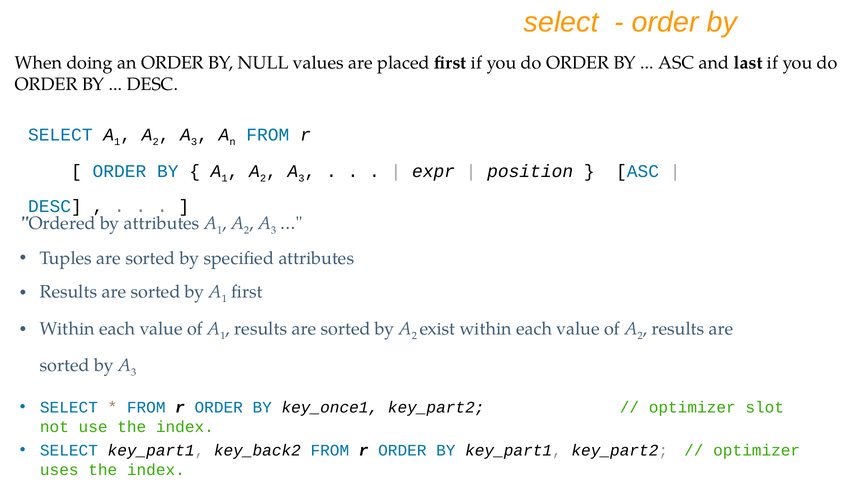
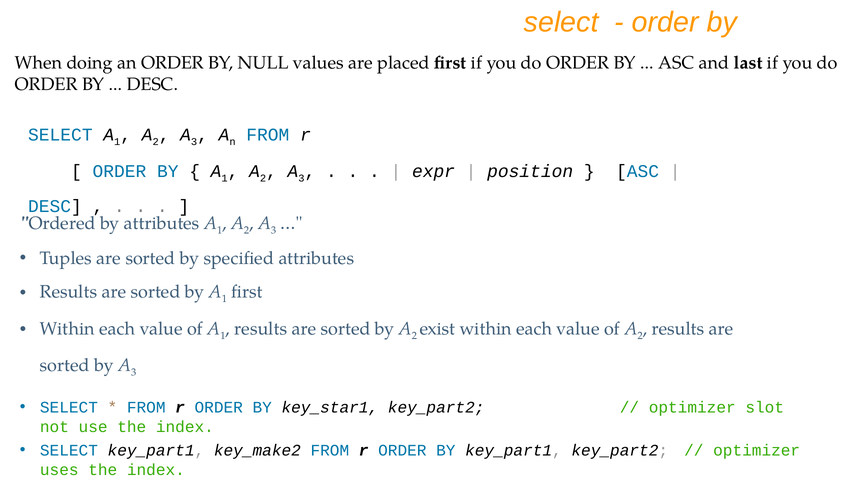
key_once1: key_once1 -> key_star1
key_back2: key_back2 -> key_make2
